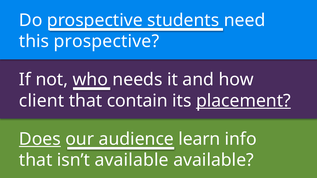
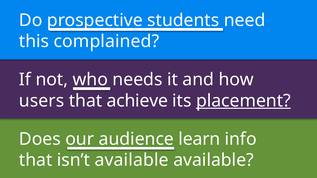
this prospective: prospective -> complained
client: client -> users
contain: contain -> achieve
Does underline: present -> none
